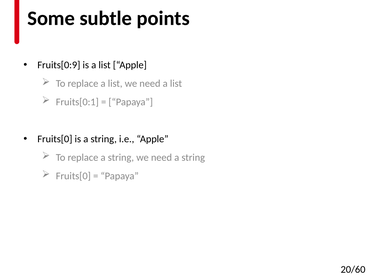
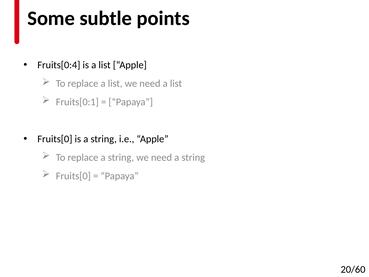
Fruits[0:9: Fruits[0:9 -> Fruits[0:4
